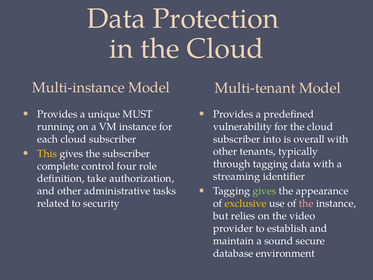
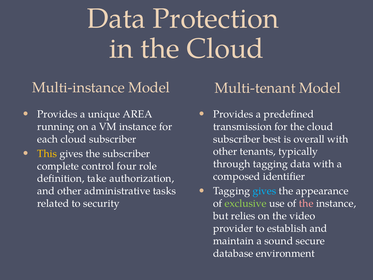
MUST: MUST -> AREA
vulnerability: vulnerability -> transmission
into: into -> best
streaming: streaming -> composed
gives at (264, 191) colour: light green -> light blue
exclusive colour: yellow -> light green
